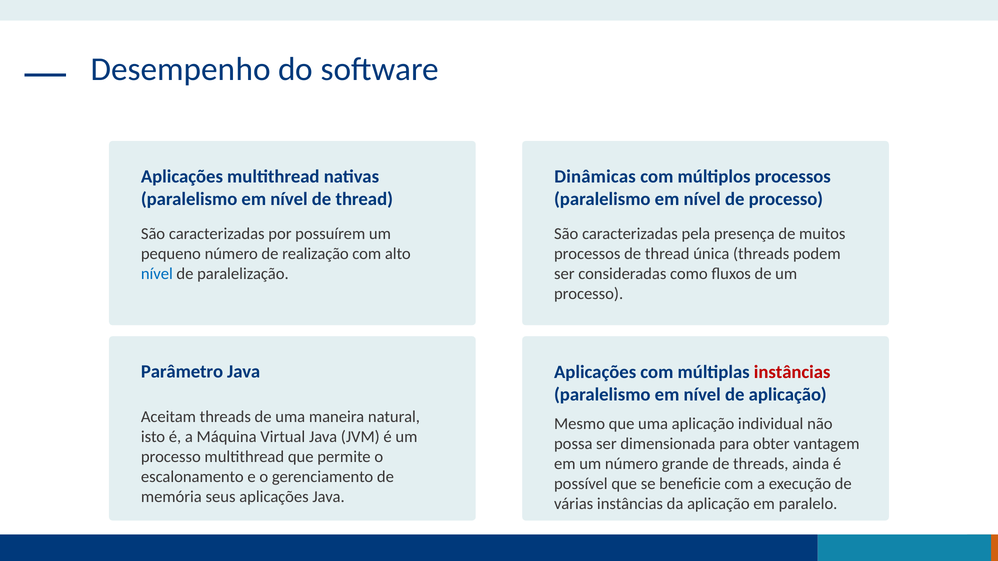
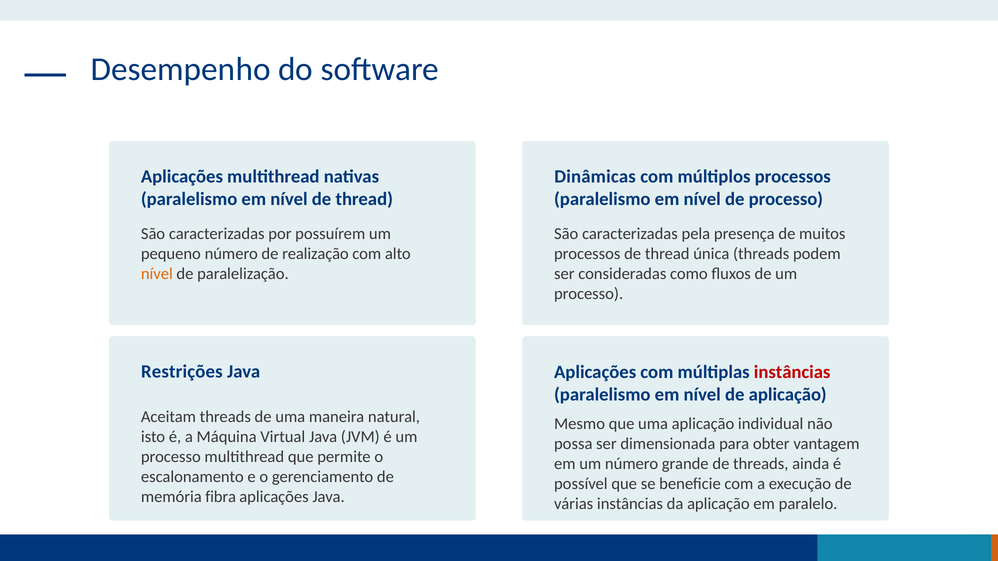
nível at (157, 274) colour: blue -> orange
Parâmetro: Parâmetro -> Restrições
seus: seus -> fibra
